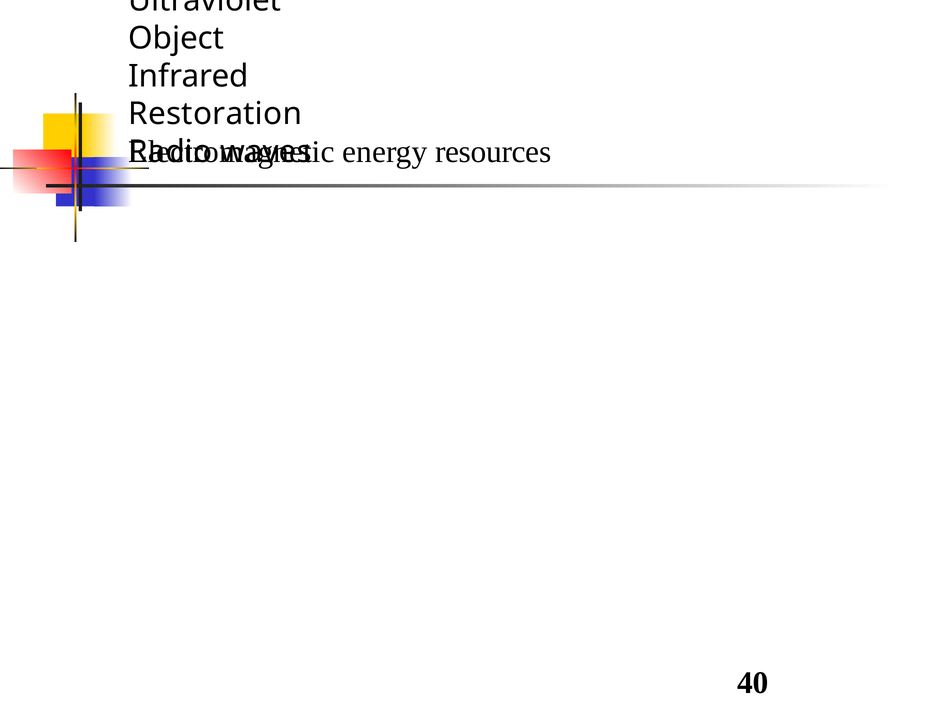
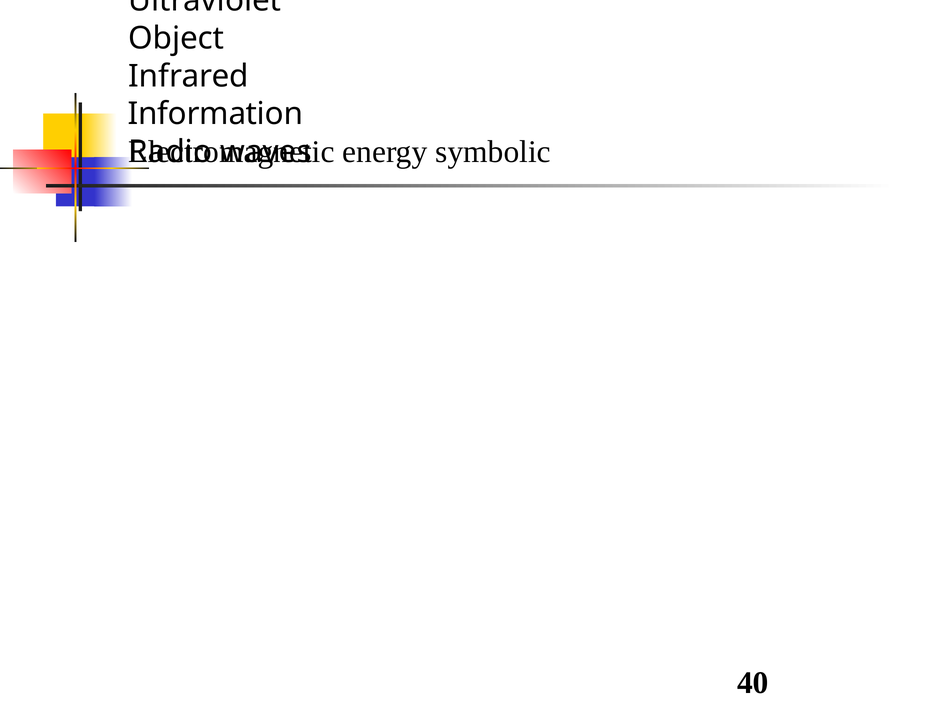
Restoration: Restoration -> Information
resources: resources -> symbolic
